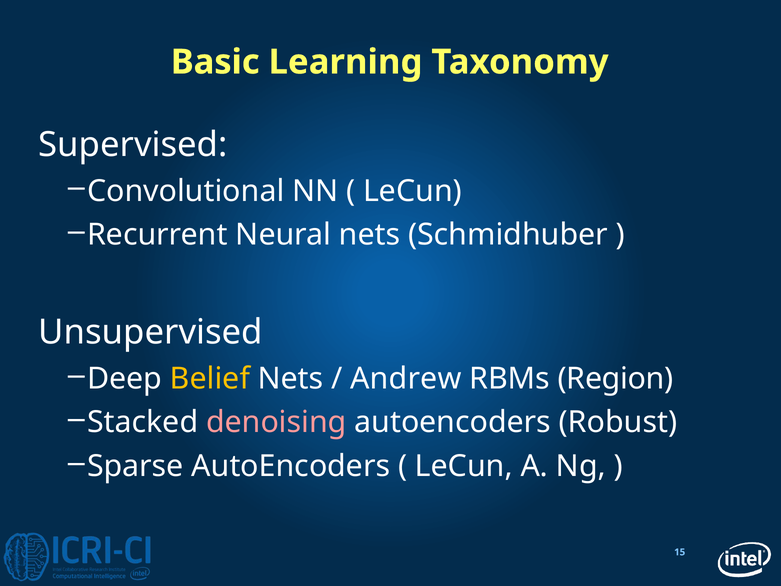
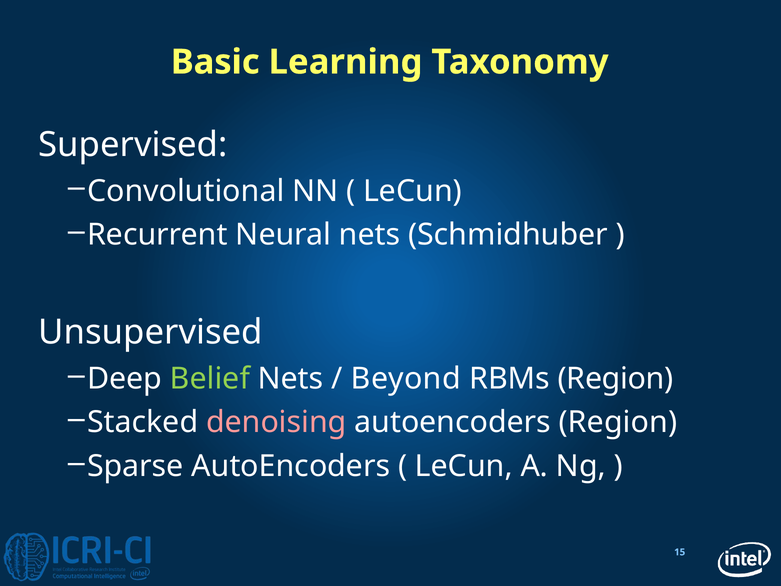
Belief colour: yellow -> light green
Andrew: Andrew -> Beyond
autoencoders Robust: Robust -> Region
